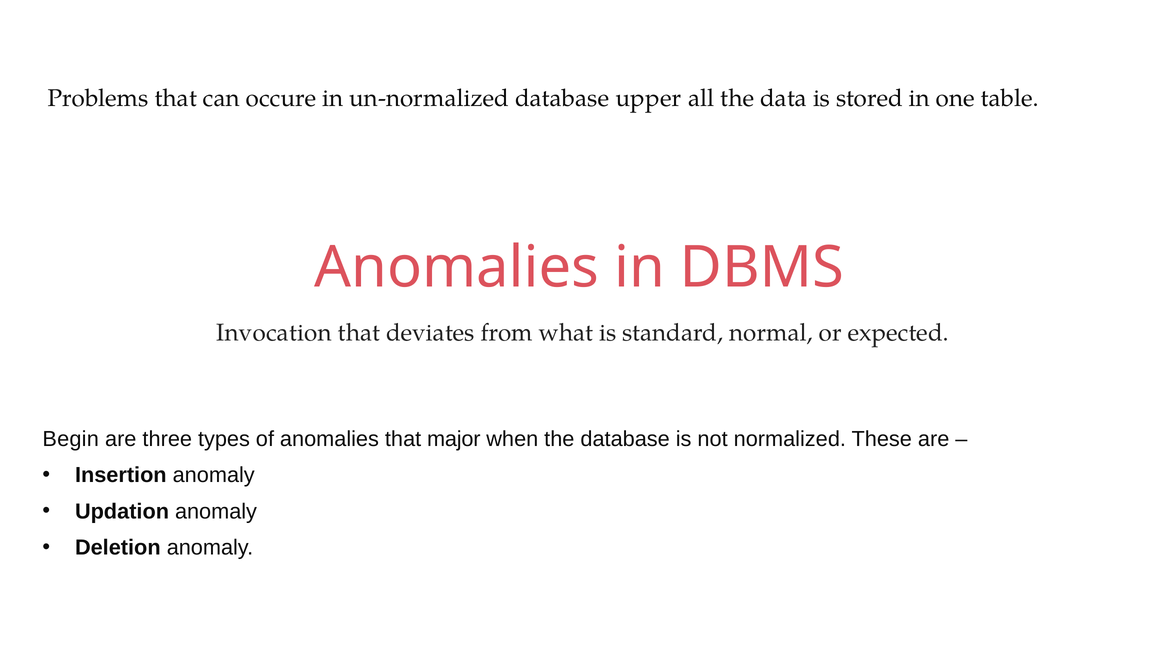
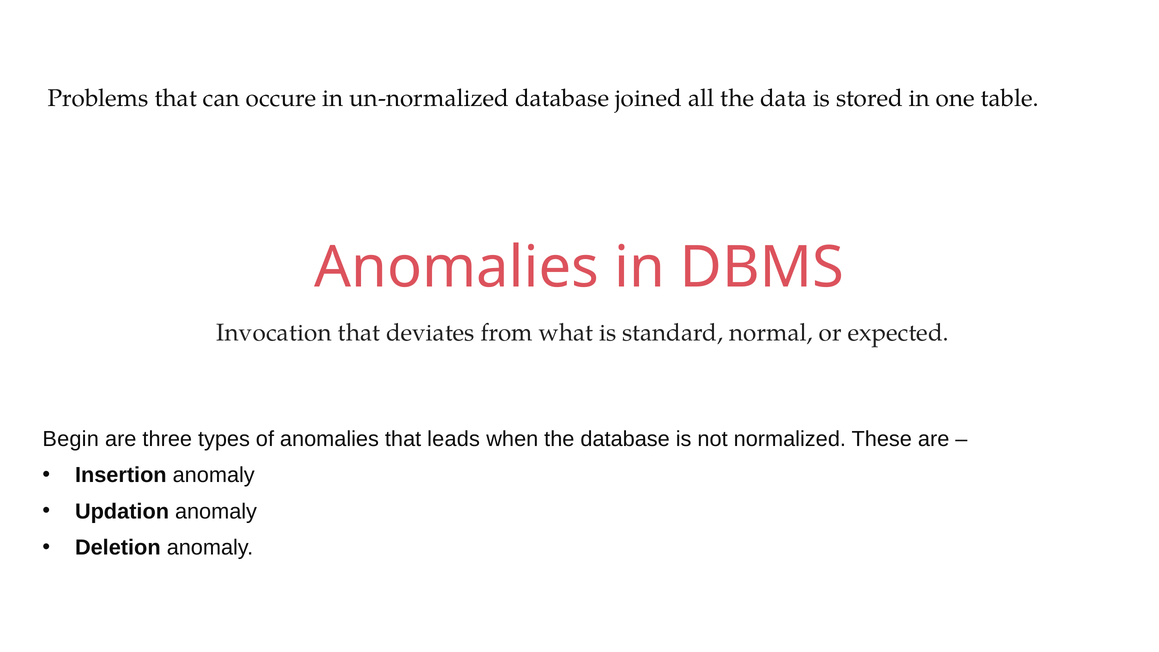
upper: upper -> joined
major: major -> leads
